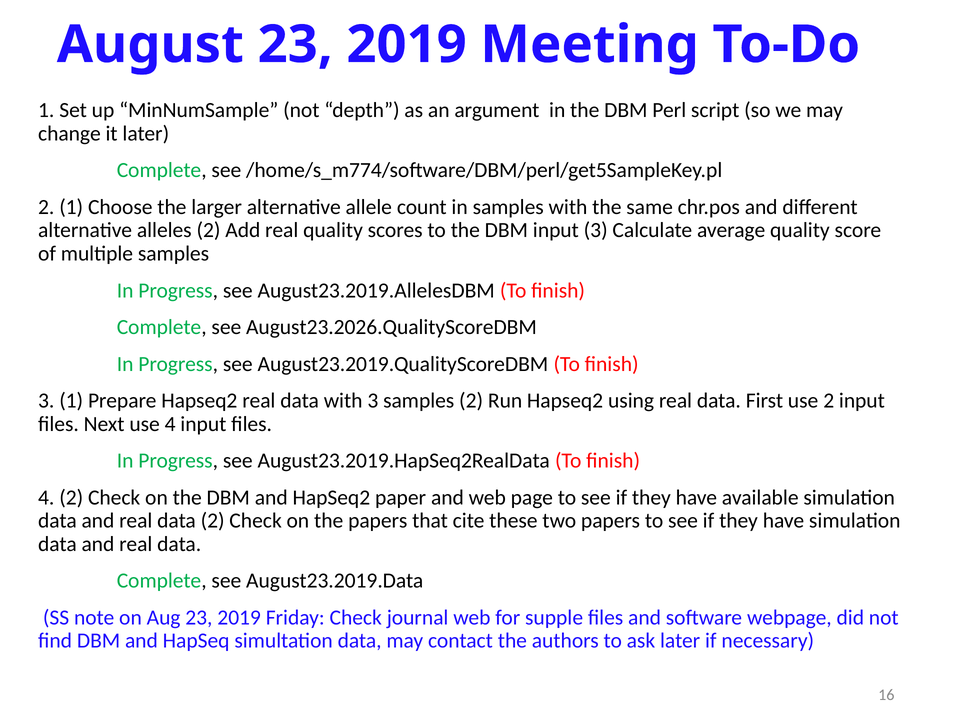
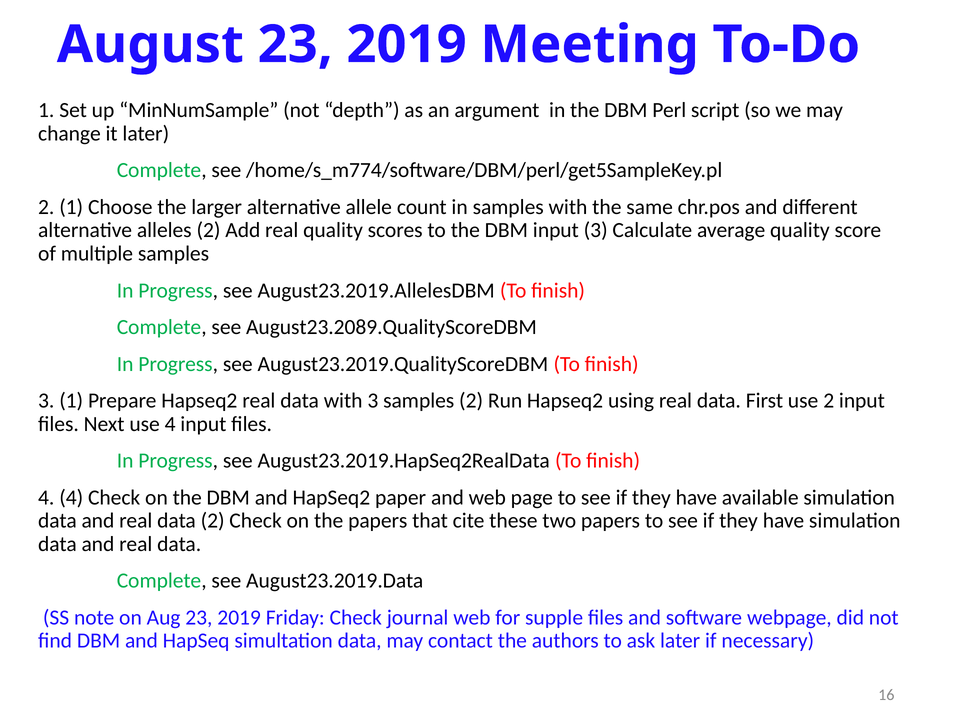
August23.2026.QualityScoreDBM: August23.2026.QualityScoreDBM -> August23.2089.QualityScoreDBM
4 2: 2 -> 4
